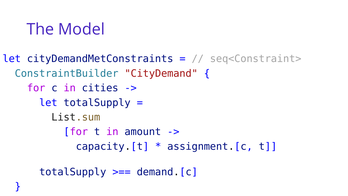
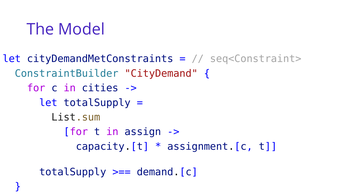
amount: amount -> assign
